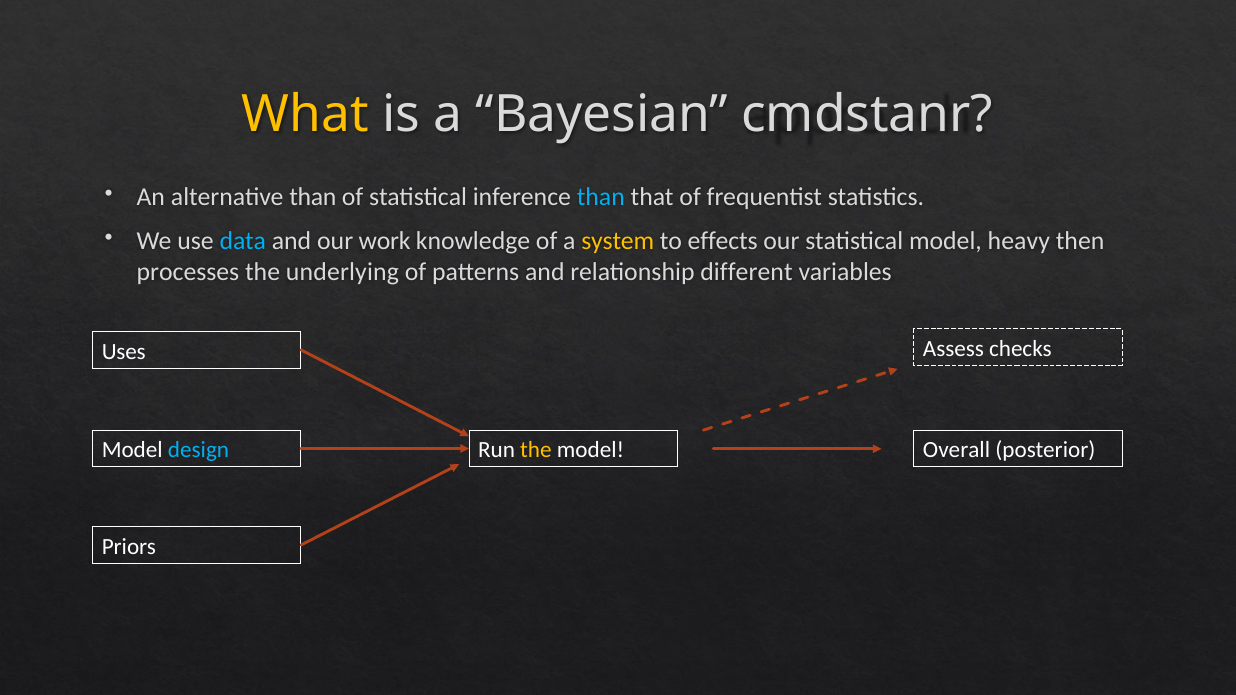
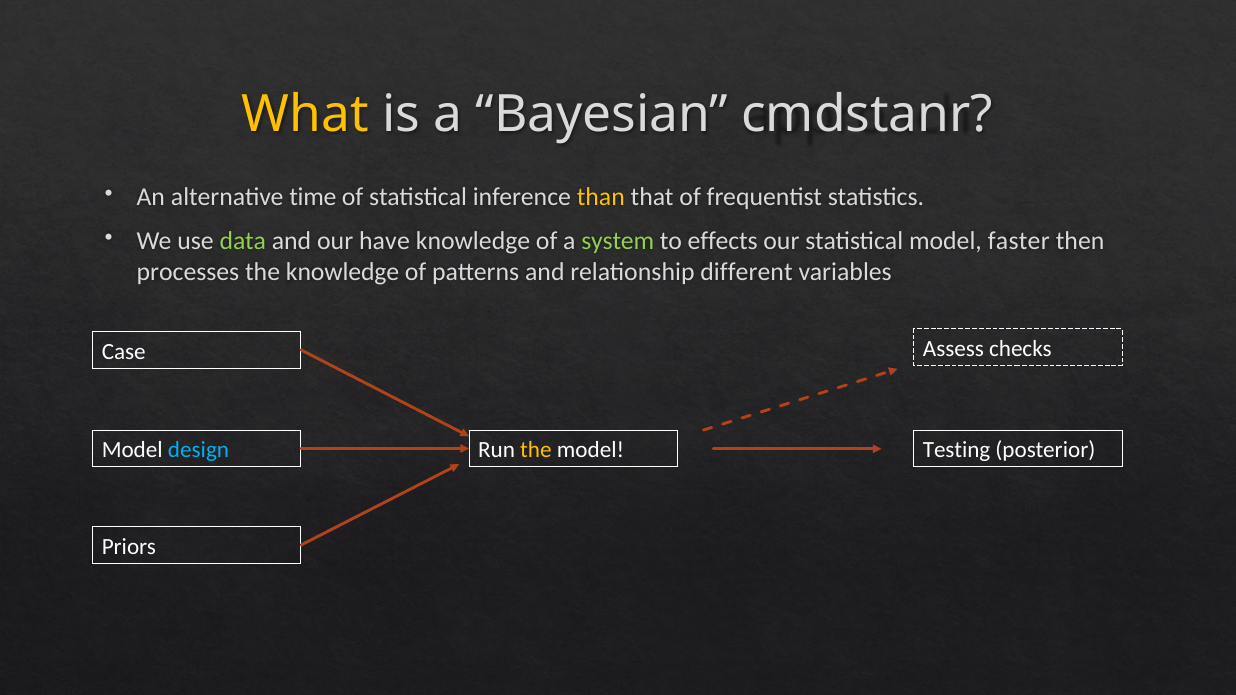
alternative than: than -> time
than at (601, 198) colour: light blue -> yellow
data colour: light blue -> light green
work: work -> have
system colour: yellow -> light green
heavy: heavy -> faster
the underlying: underlying -> knowledge
Uses: Uses -> Case
Overall: Overall -> Testing
